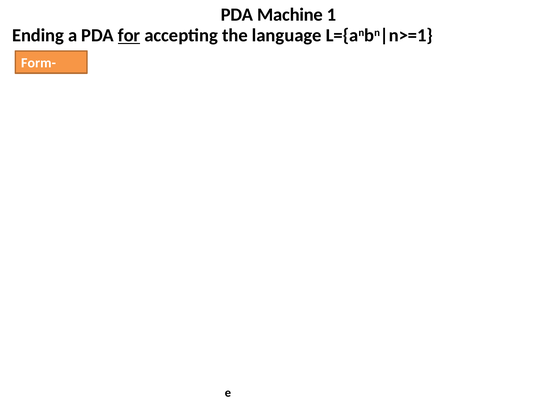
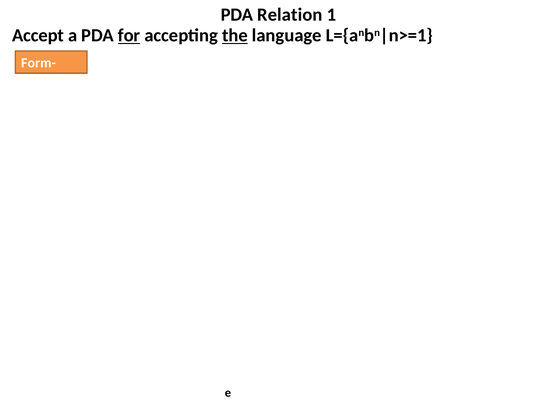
Machine: Machine -> Relation
Ending: Ending -> Accept
the underline: none -> present
